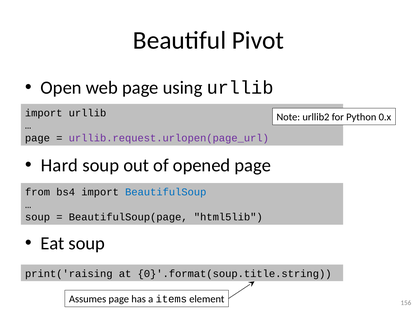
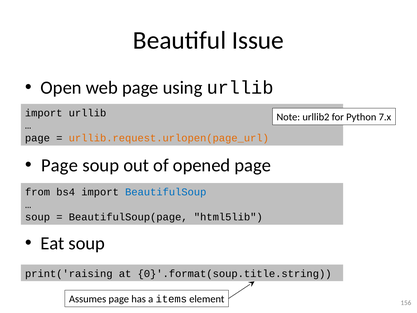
Pivot: Pivot -> Issue
0.x: 0.x -> 7.x
urllib.request.urlopen(page_url colour: purple -> orange
Hard at (59, 165): Hard -> Page
